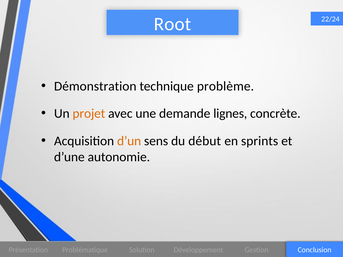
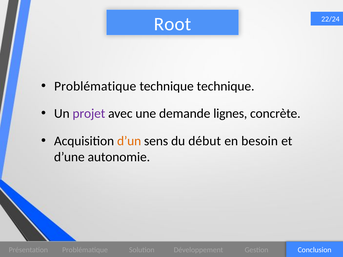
Démonstration at (95, 86): Démonstration -> Problématique
technique problème: problème -> technique
projet colour: orange -> purple
sprints: sprints -> besoin
